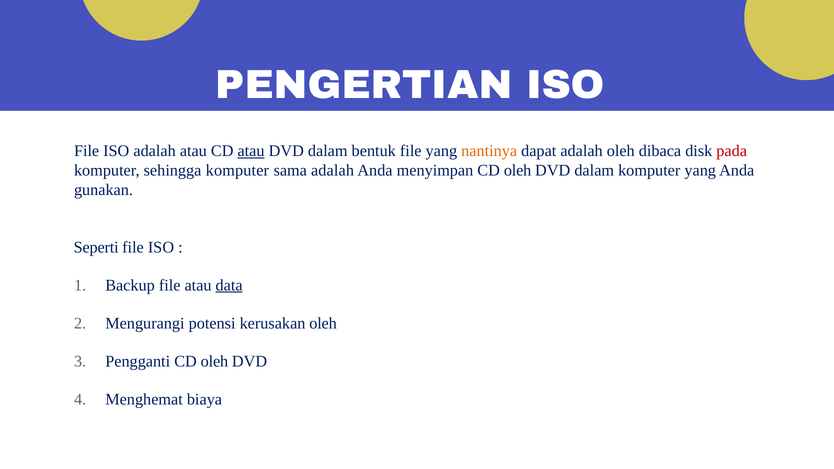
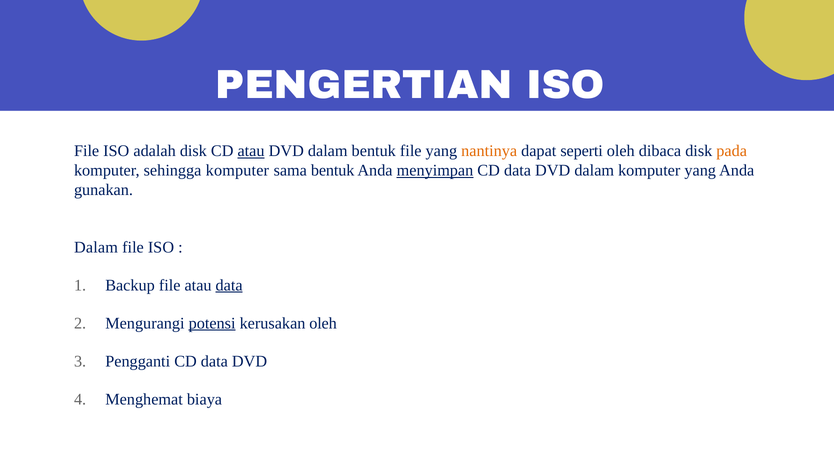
adalah atau: atau -> disk
dapat adalah: adalah -> seperti
pada colour: red -> orange
sama adalah: adalah -> bentuk
menyimpan underline: none -> present
oleh at (518, 170): oleh -> data
Seperti at (96, 247): Seperti -> Dalam
potensi underline: none -> present
Pengganti CD oleh: oleh -> data
